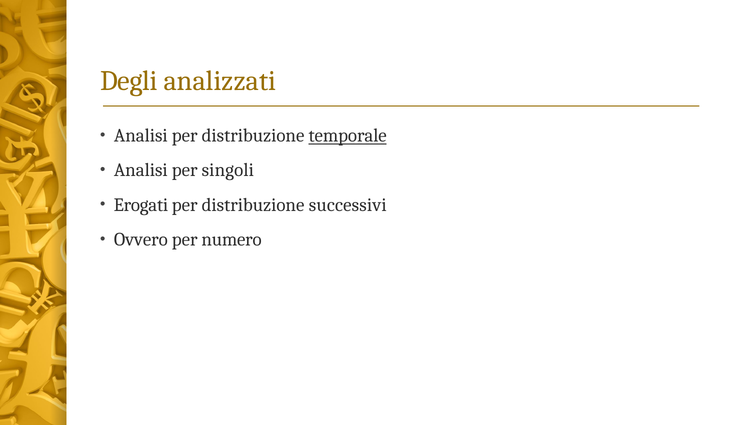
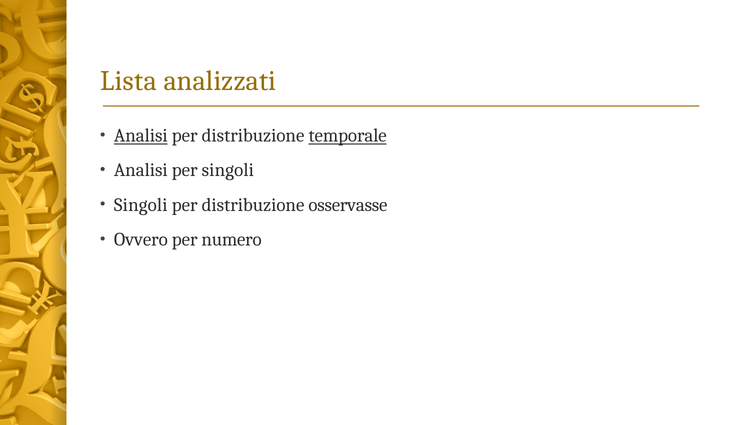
Degli: Degli -> Lista
Analisi at (141, 136) underline: none -> present
Erogati at (141, 205): Erogati -> Singoli
successivi: successivi -> osservasse
